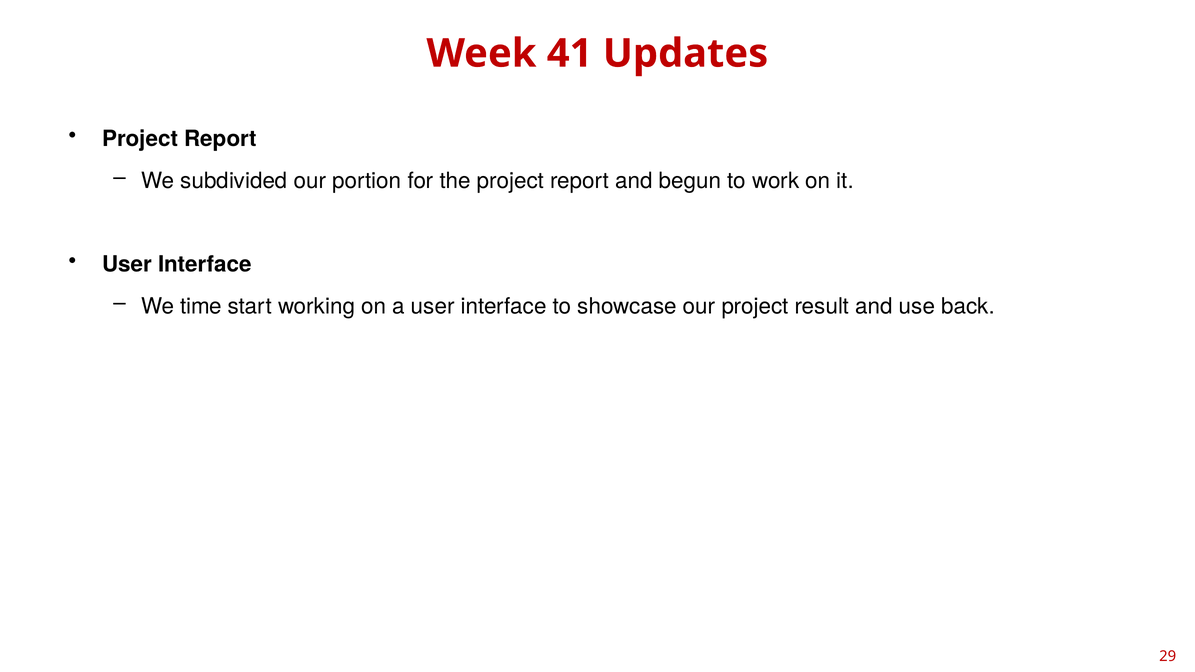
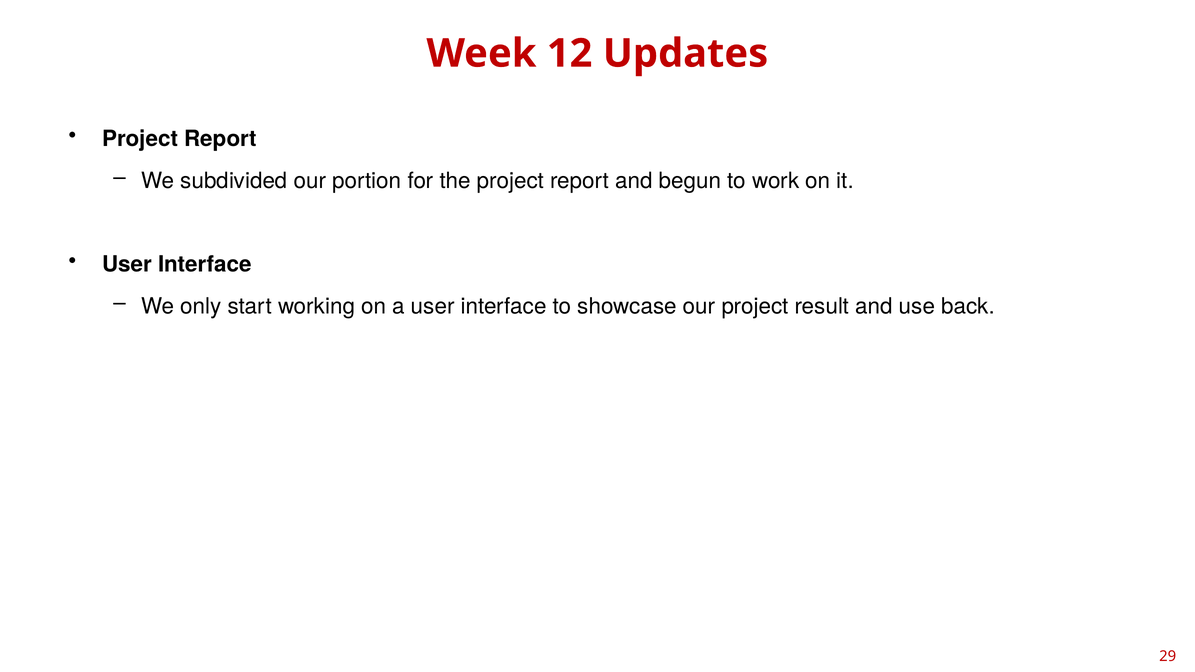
41: 41 -> 12
time: time -> only
